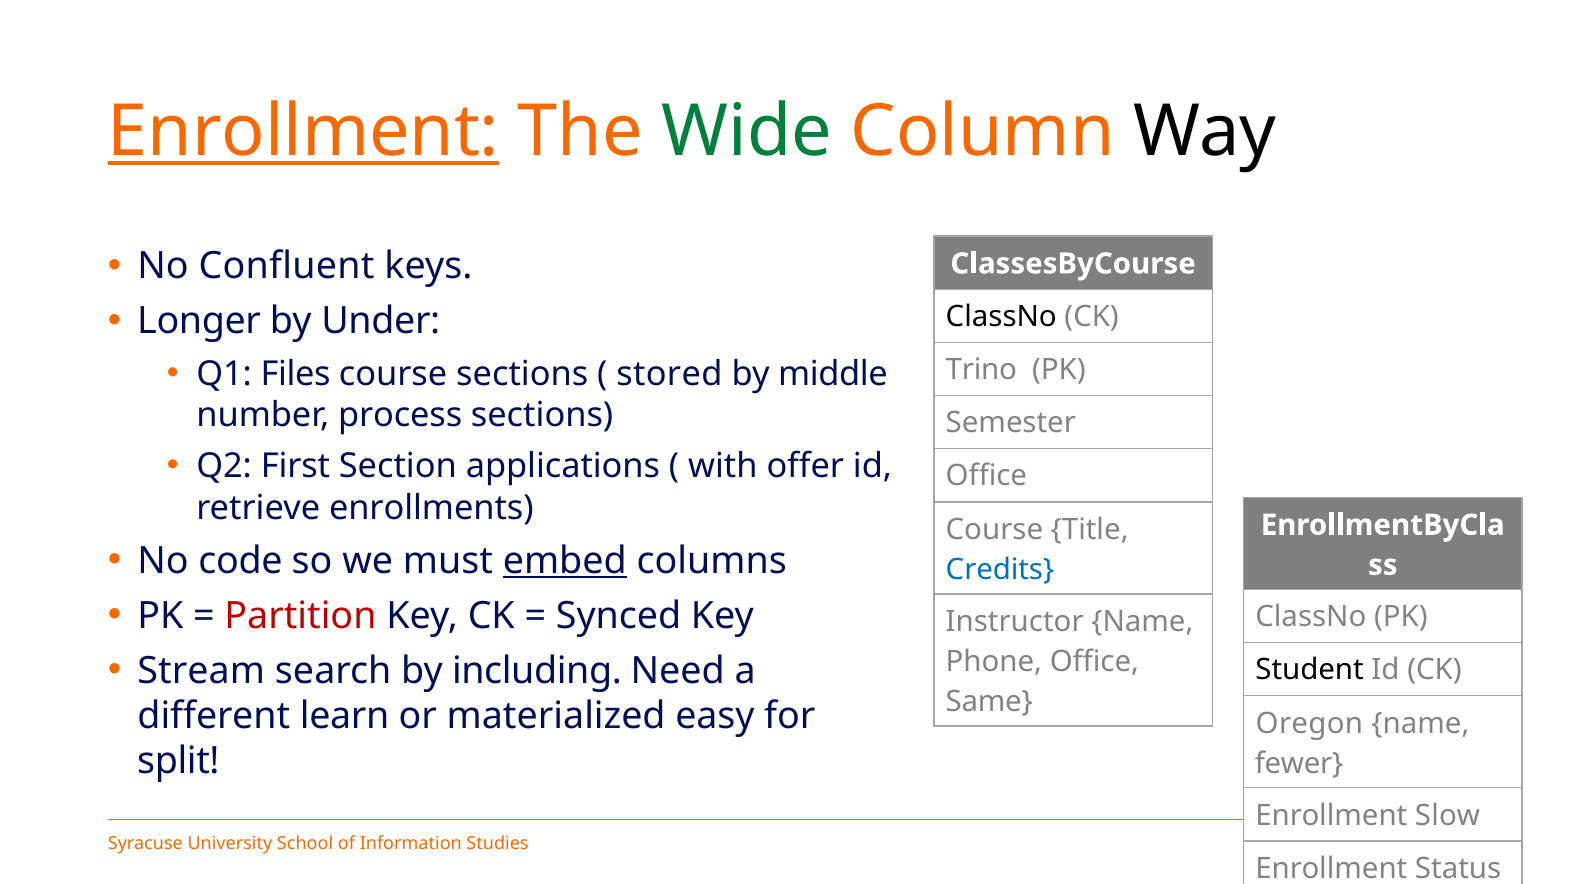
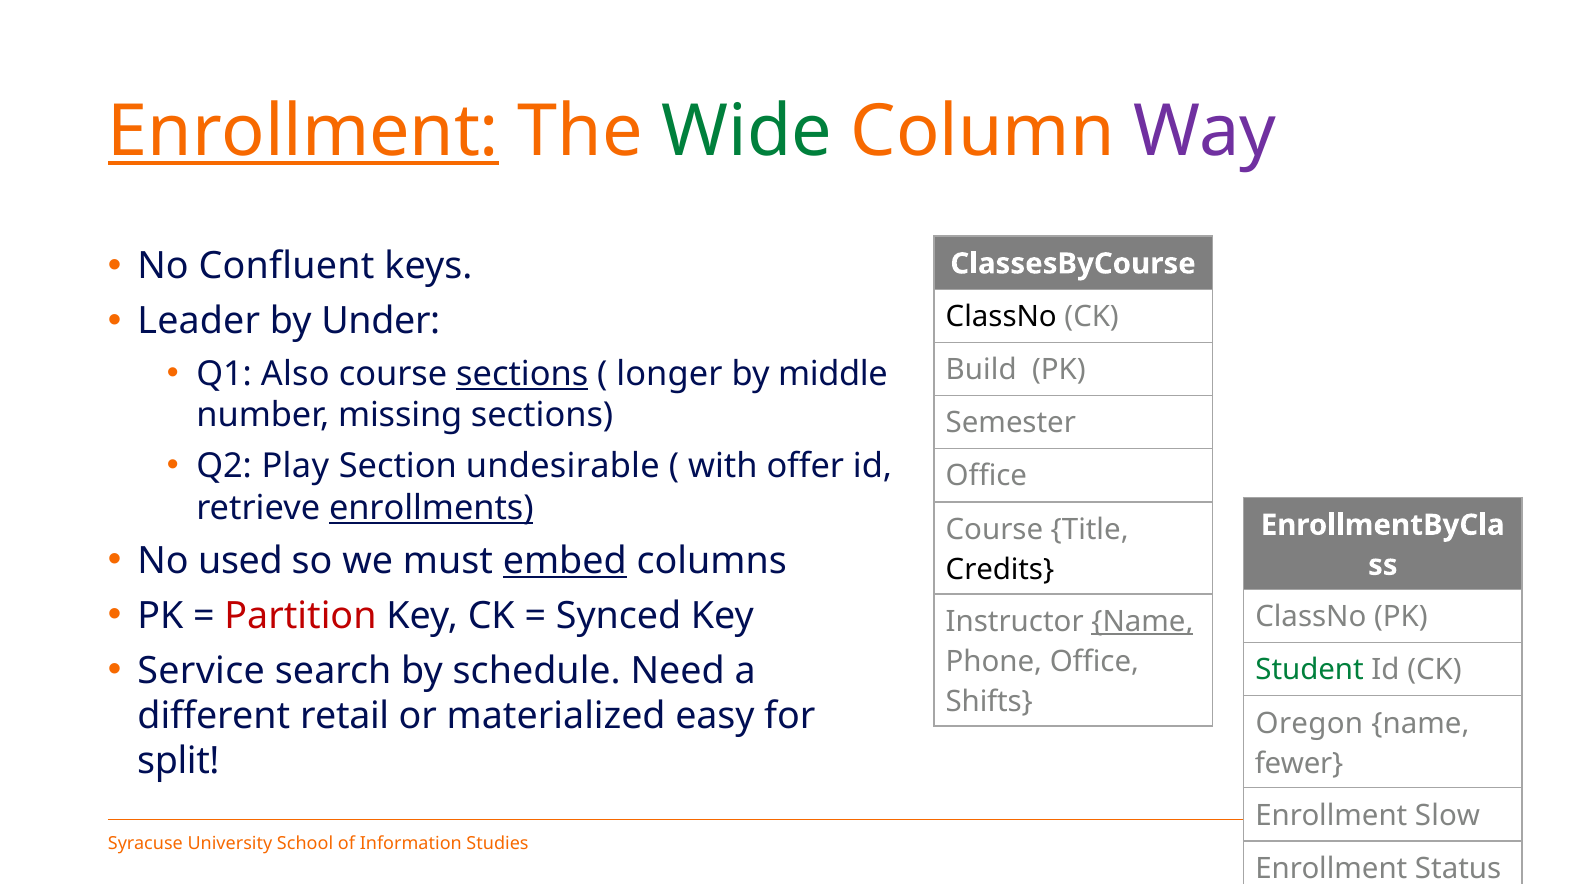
Way colour: black -> purple
Longer: Longer -> Leader
Files: Files -> Also
sections at (522, 374) underline: none -> present
stored: stored -> longer
Trino: Trino -> Build
process: process -> missing
First: First -> Play
applications: applications -> undesirable
enrollments underline: none -> present
code: code -> used
Credits colour: blue -> black
Name at (1142, 621) underline: none -> present
Stream: Stream -> Service
including: including -> schedule
Student colour: black -> green
Same: Same -> Shifts
learn: learn -> retail
